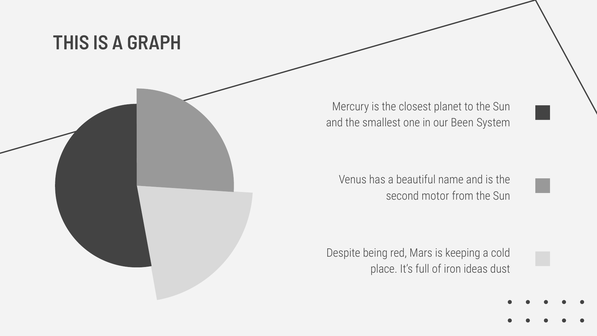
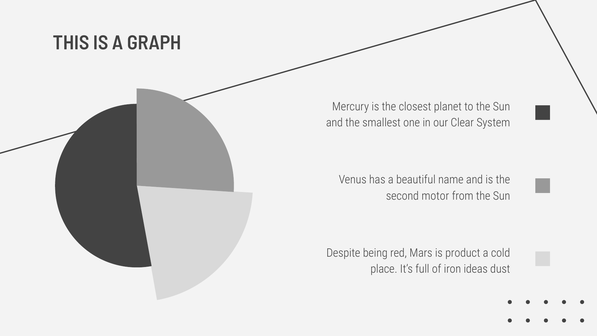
Been: Been -> Clear
keeping: keeping -> product
